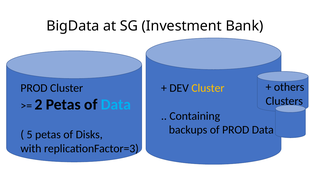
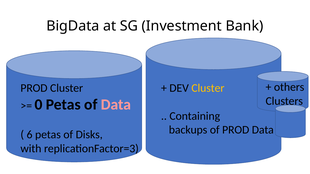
2: 2 -> 0
Data at (116, 105) colour: light blue -> pink
5: 5 -> 6
